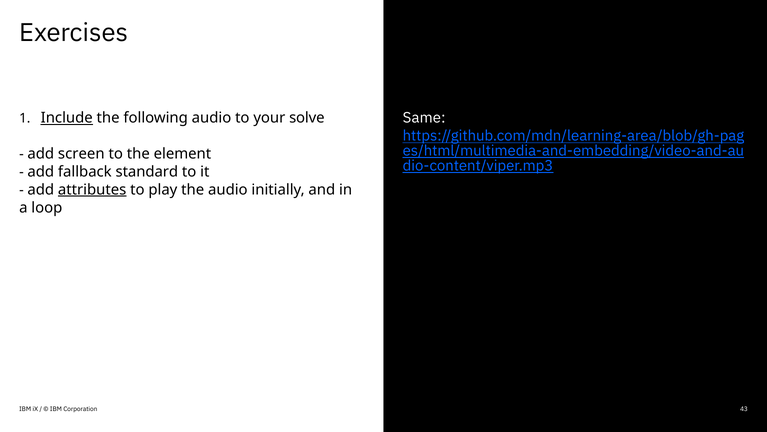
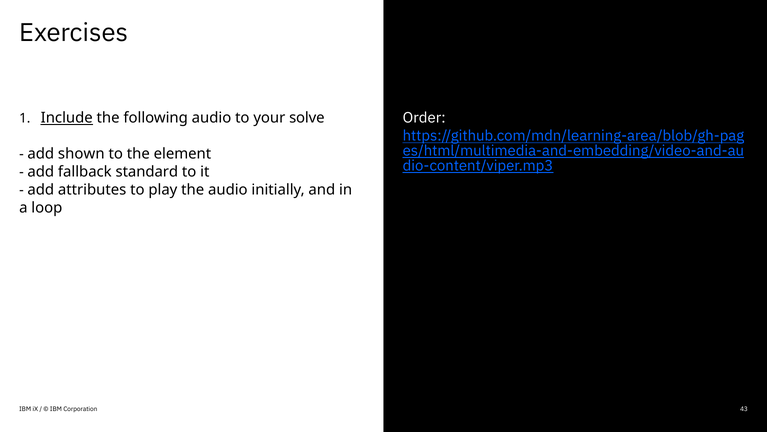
Same: Same -> Order
screen: screen -> shown
attributes underline: present -> none
